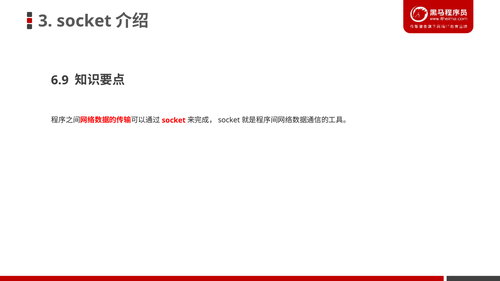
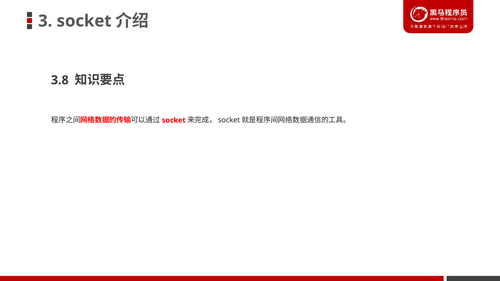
6.9: 6.9 -> 3.8
